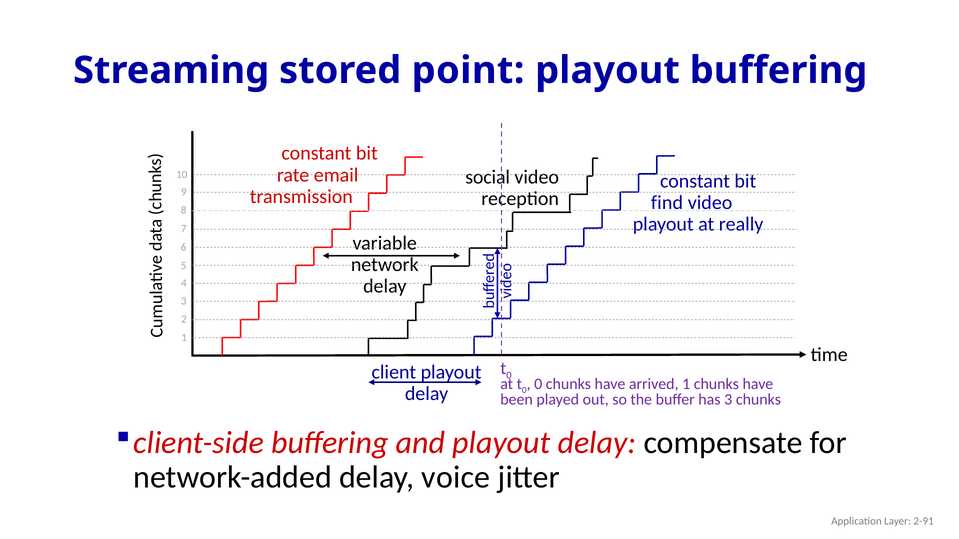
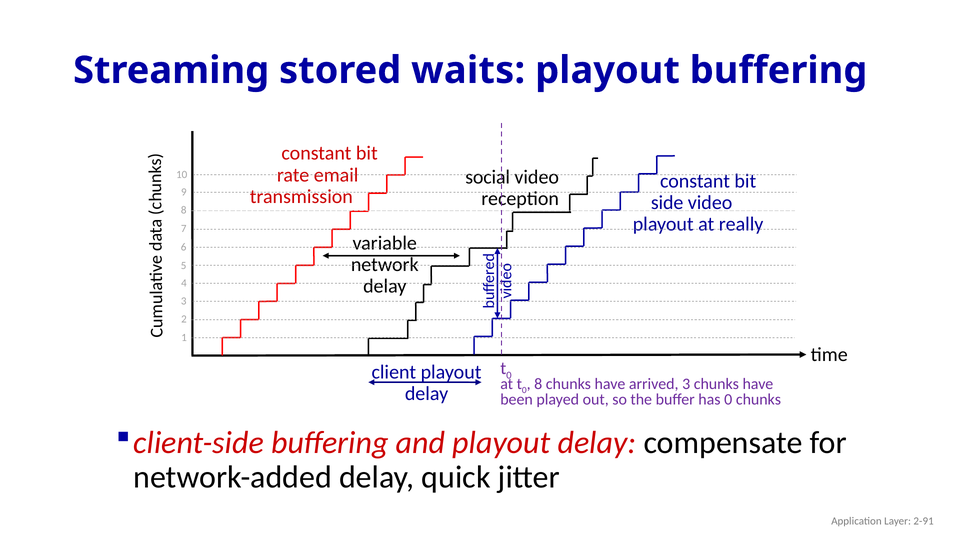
point: point -> waits
find: find -> side
0 at (538, 384): 0 -> 8
arrived 1: 1 -> 3
has 3: 3 -> 0
voice: voice -> quick
